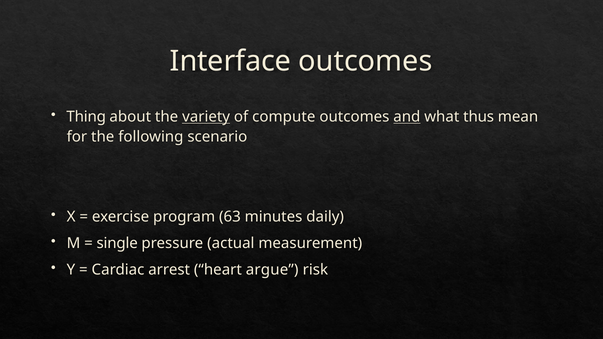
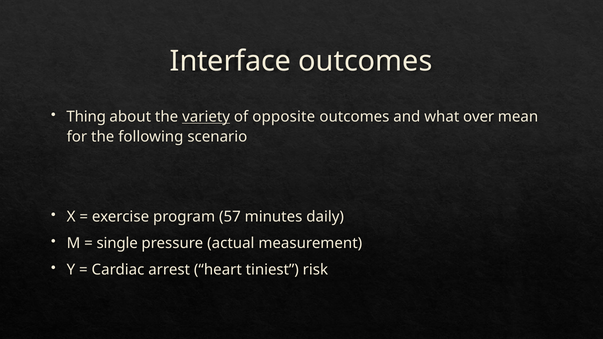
compute: compute -> opposite
and underline: present -> none
thus: thus -> over
63: 63 -> 57
argue: argue -> tiniest
